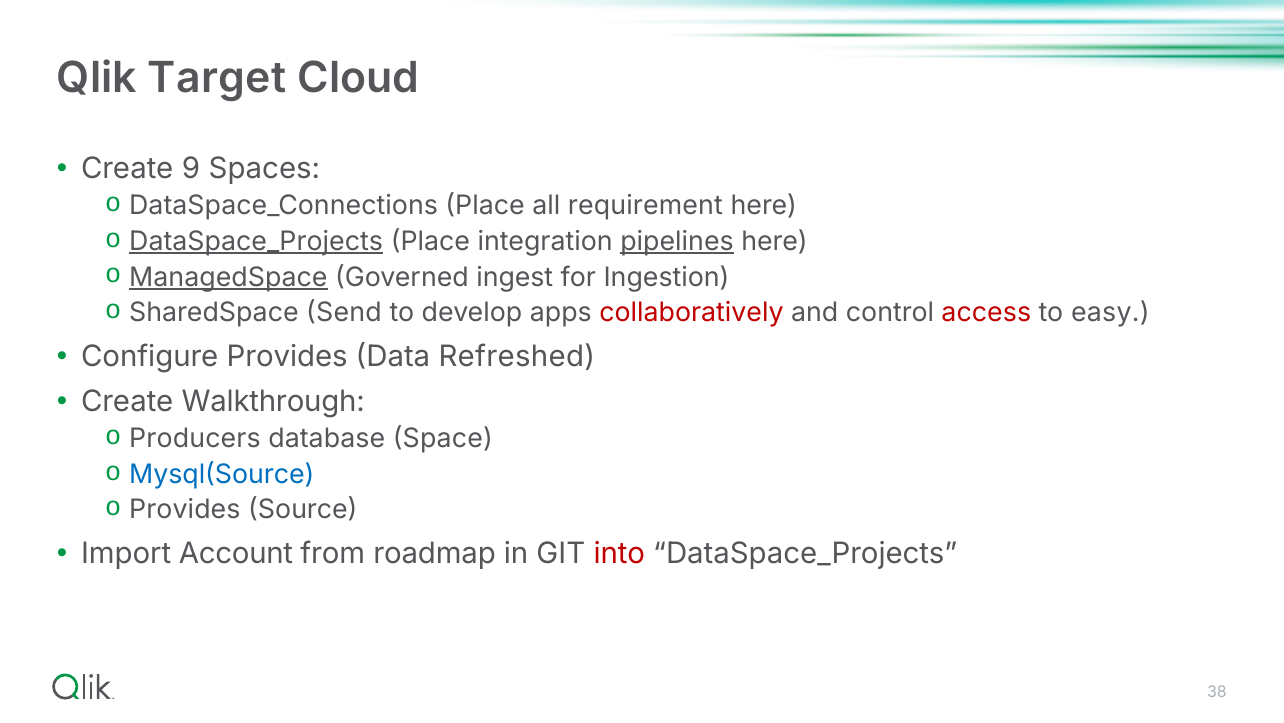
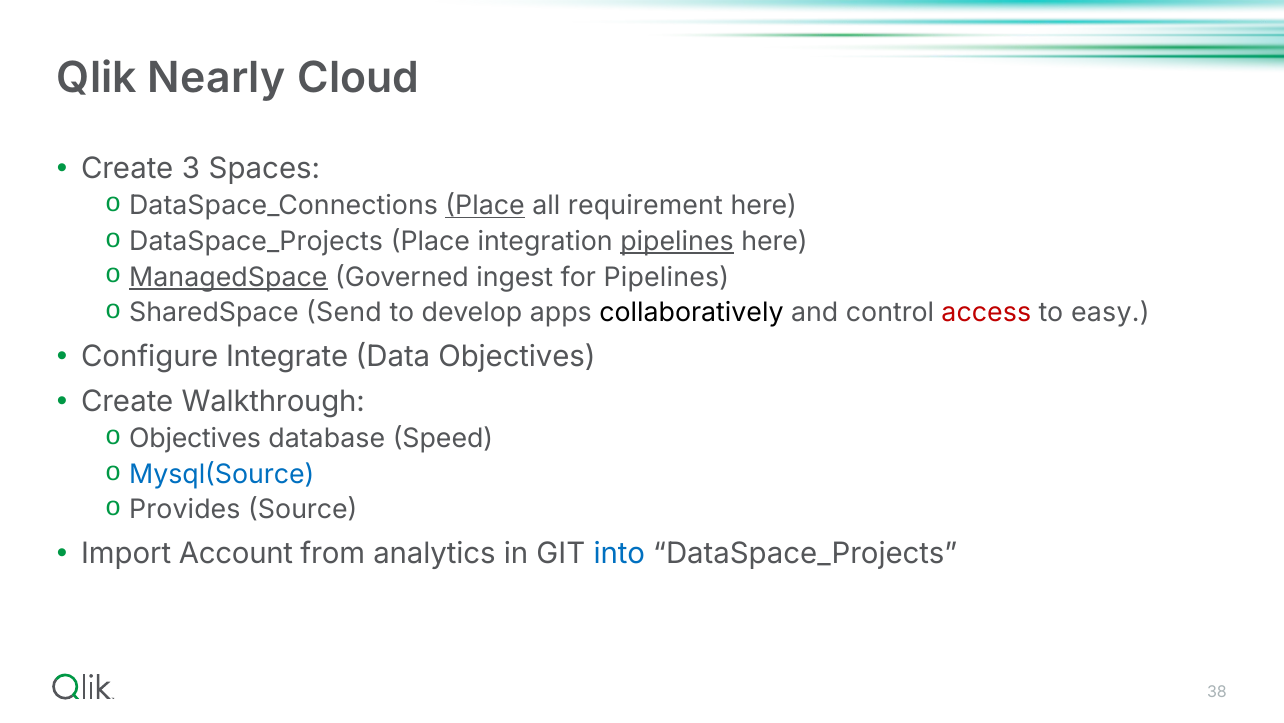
Target: Target -> Nearly
9: 9 -> 3
Place at (485, 206) underline: none -> present
DataSpace_Projects at (256, 241) underline: present -> none
for Ingestion: Ingestion -> Pipelines
collaboratively colour: red -> black
Configure Provides: Provides -> Integrate
Data Refreshed: Refreshed -> Objectives
Producers at (195, 438): Producers -> Objectives
Space: Space -> Speed
roadmap: roadmap -> analytics
into colour: red -> blue
